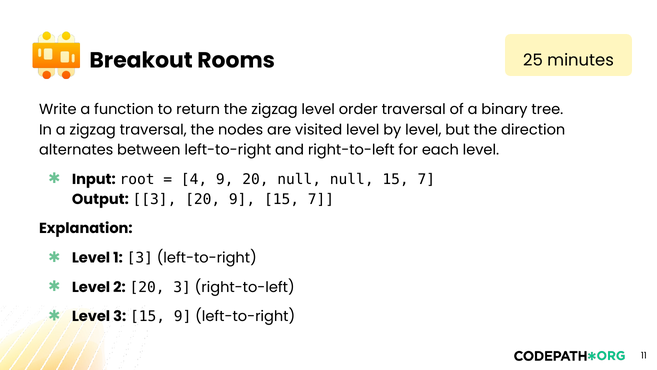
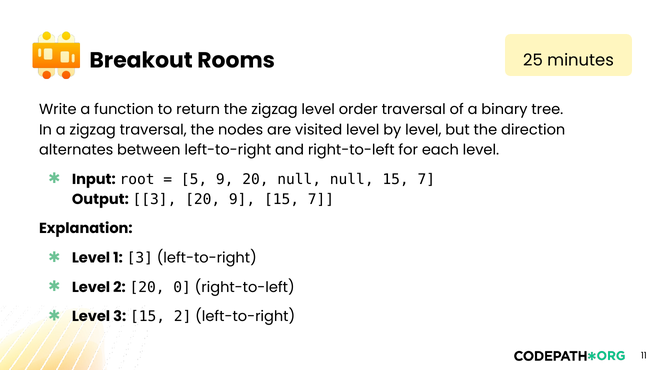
4: 4 -> 5
20 3: 3 -> 0
15 9: 9 -> 2
